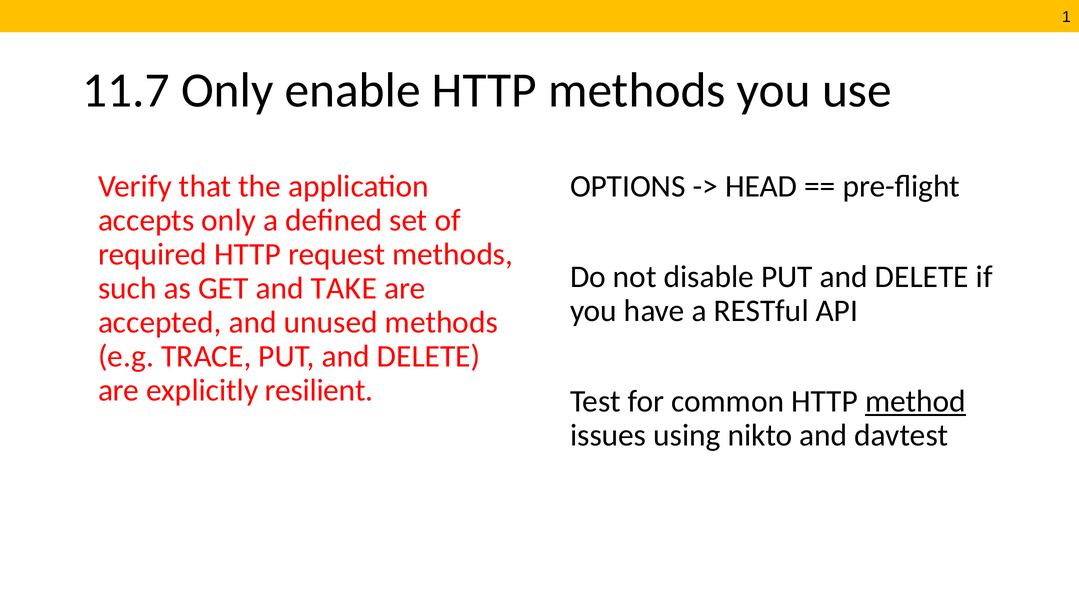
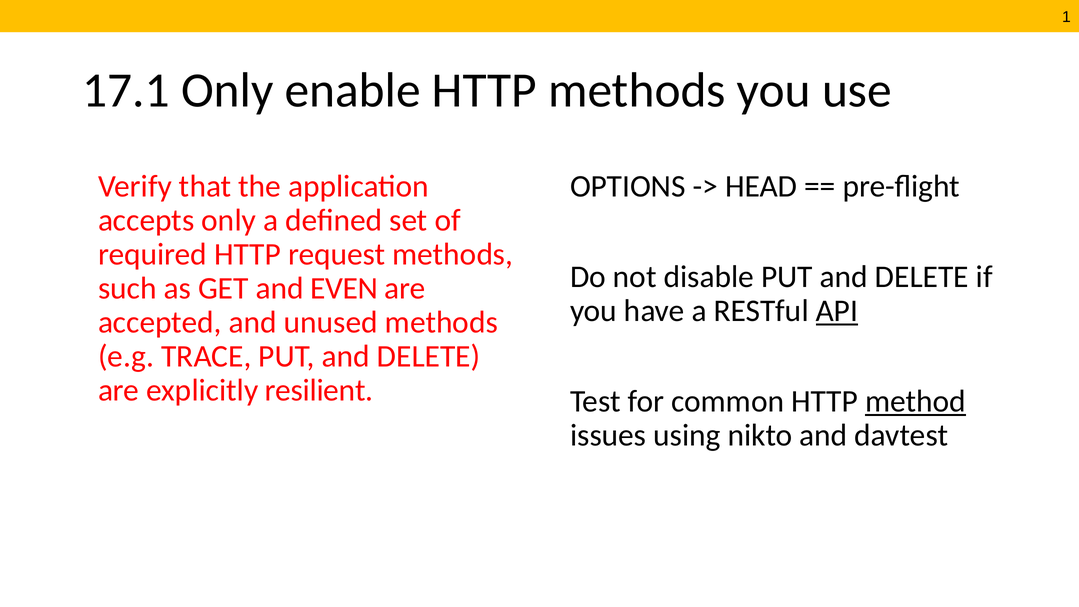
11.7: 11.7 -> 17.1
TAKE: TAKE -> EVEN
API underline: none -> present
